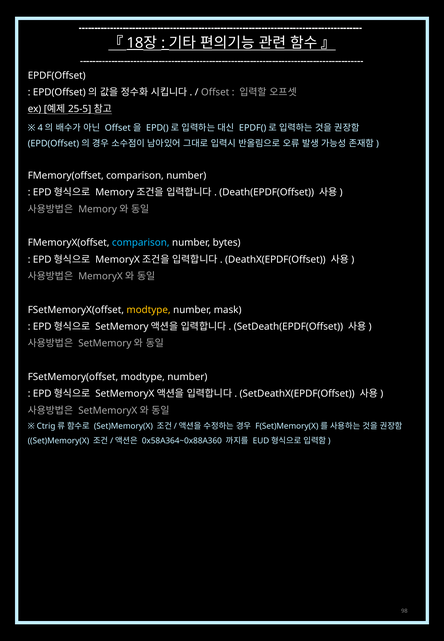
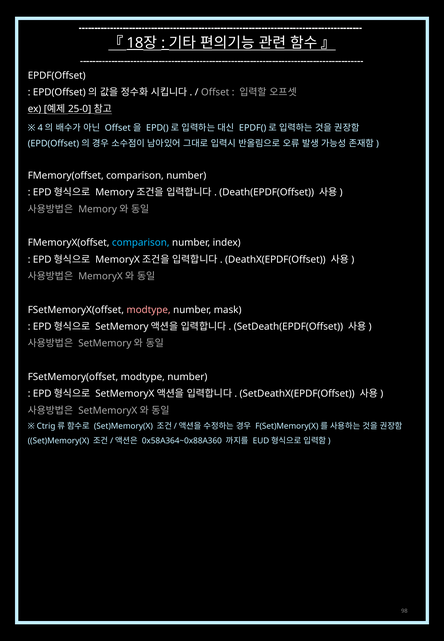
25-5: 25-5 -> 25-0
bytes: bytes -> index
modtype at (149, 310) colour: yellow -> pink
